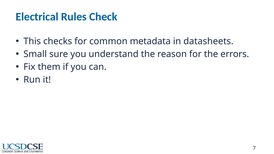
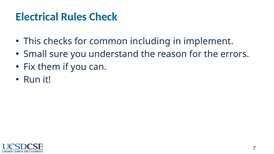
metadata: metadata -> including
datasheets: datasheets -> implement
